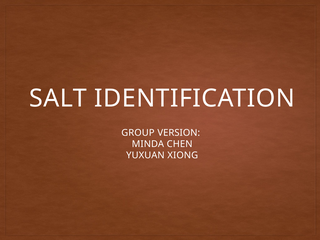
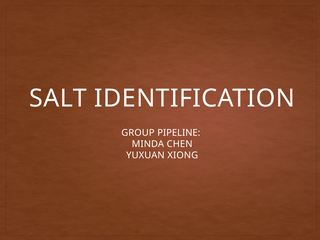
VERSION: VERSION -> PIPELINE
